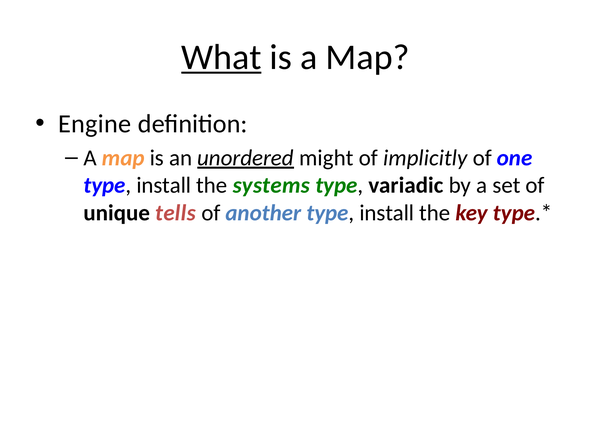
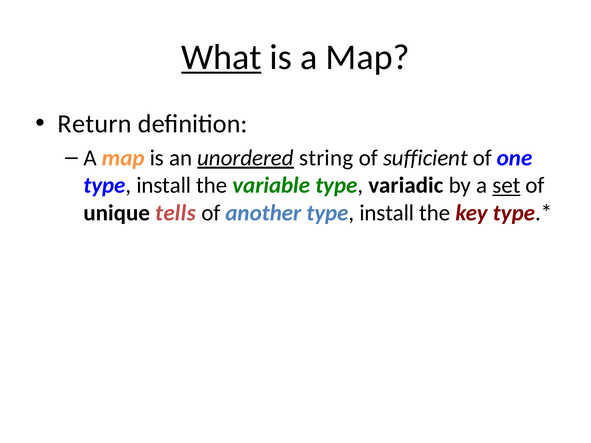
Engine: Engine -> Return
might: might -> string
implicitly: implicitly -> sufficient
systems: systems -> variable
set underline: none -> present
